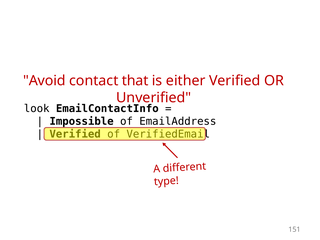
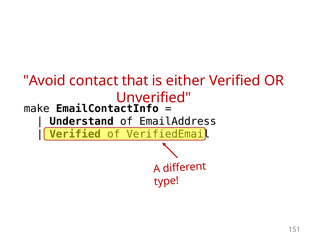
look: look -> make
Impossible: Impossible -> Understand
